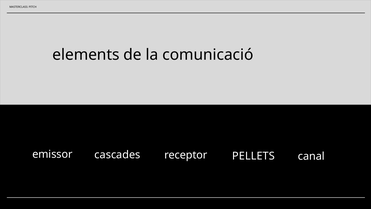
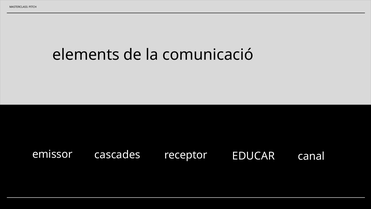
PELLETS: PELLETS -> EDUCAR
